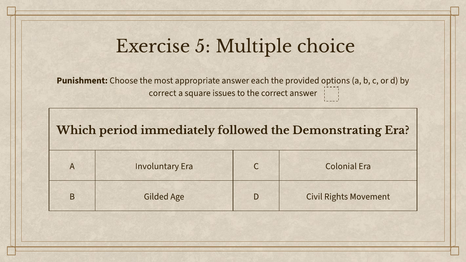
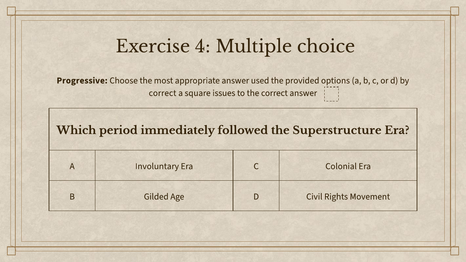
5: 5 -> 4
Punishment: Punishment -> Progressive
each: each -> used
Demonstrating: Demonstrating -> Superstructure
